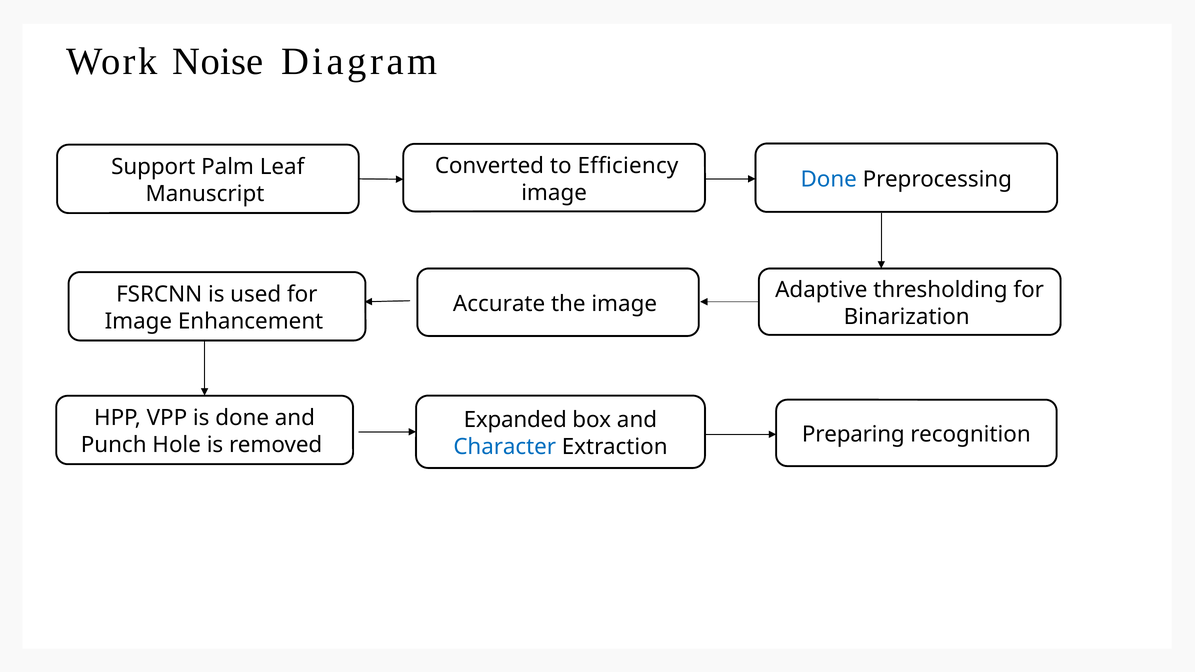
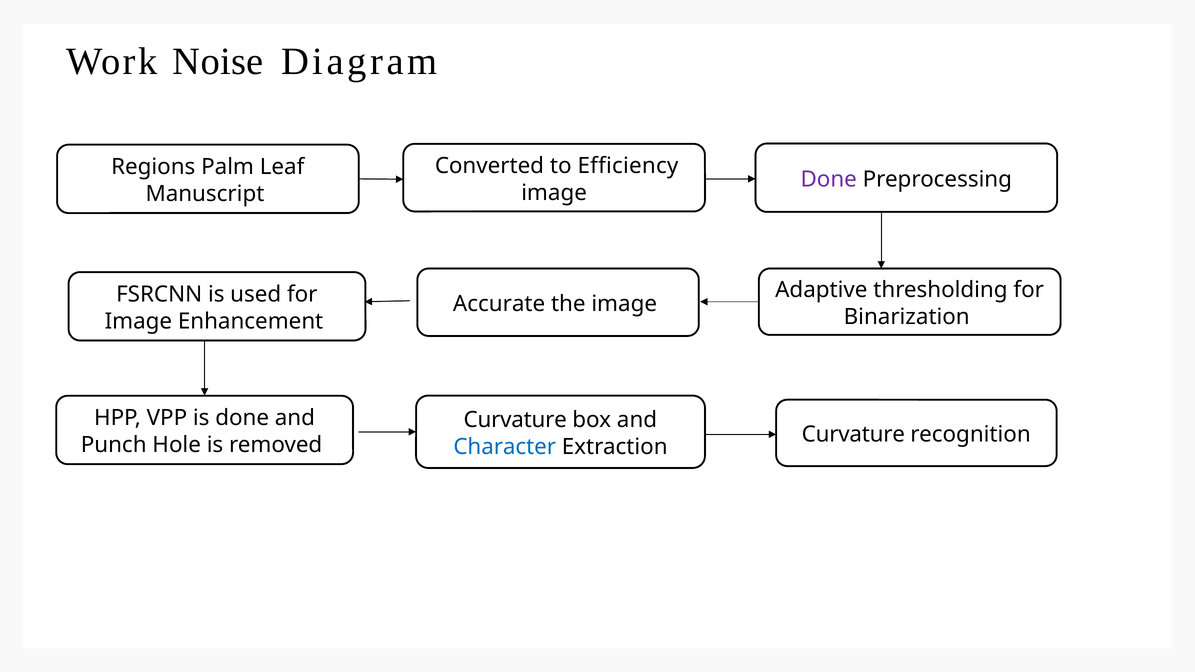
Support: Support -> Regions
Done at (829, 179) colour: blue -> purple
Expanded at (515, 420): Expanded -> Curvature
Preparing at (853, 435): Preparing -> Curvature
